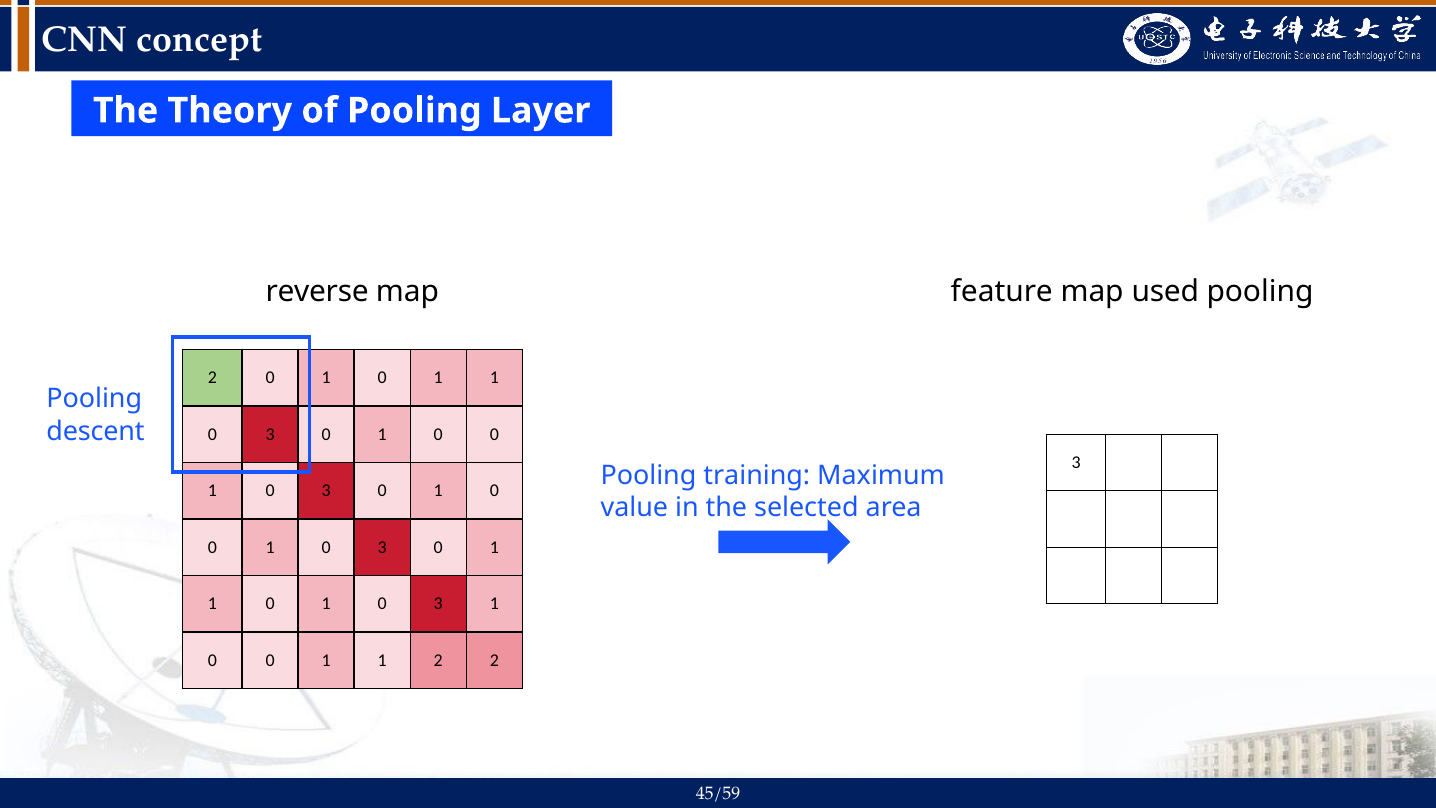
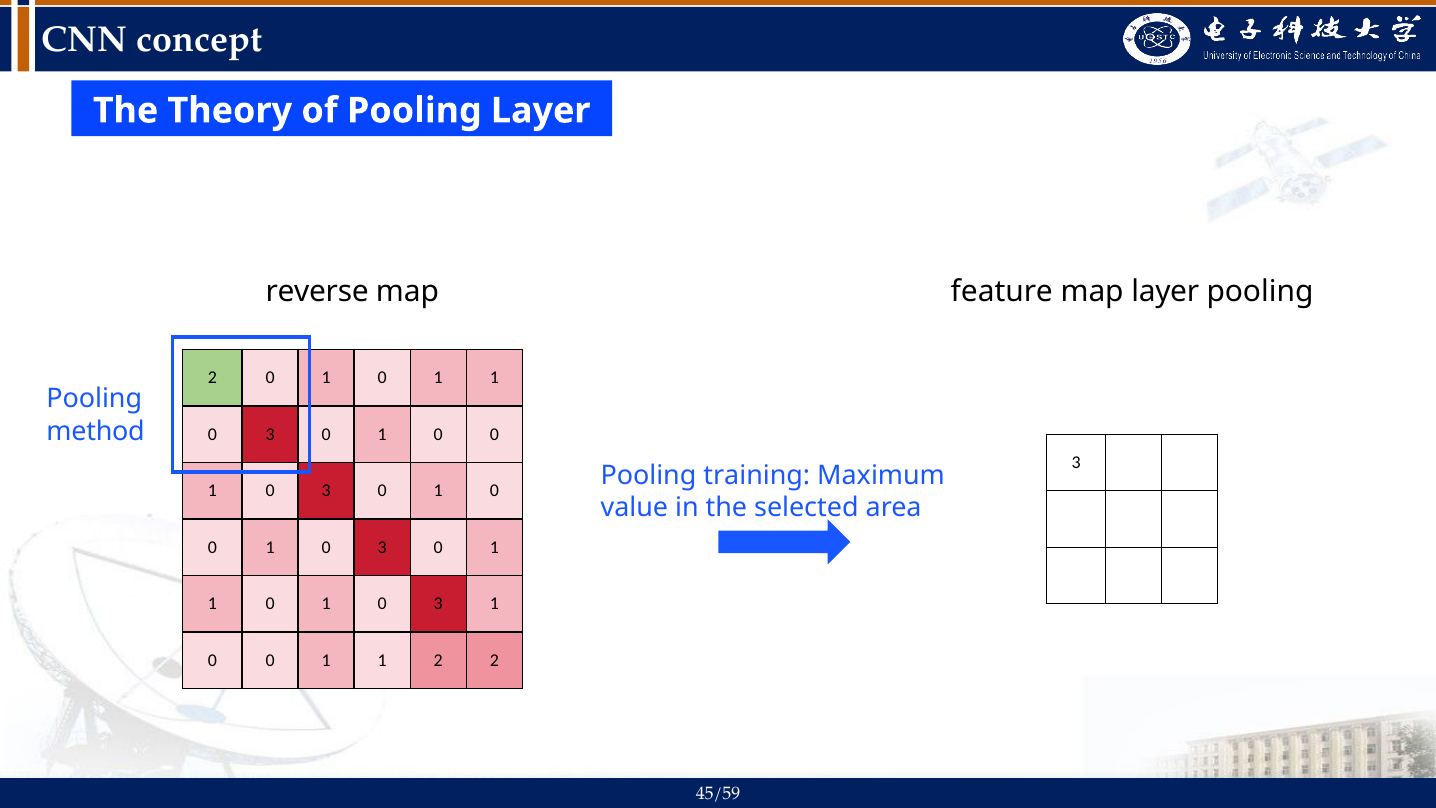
map used: used -> layer
descent: descent -> method
